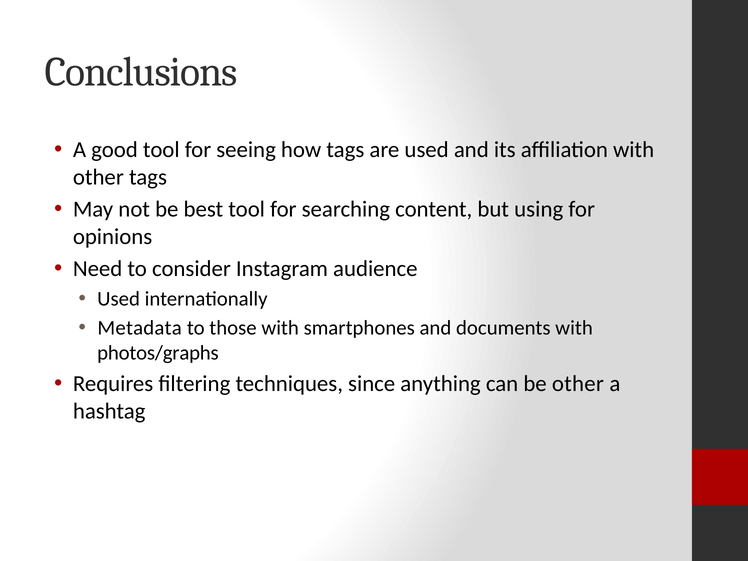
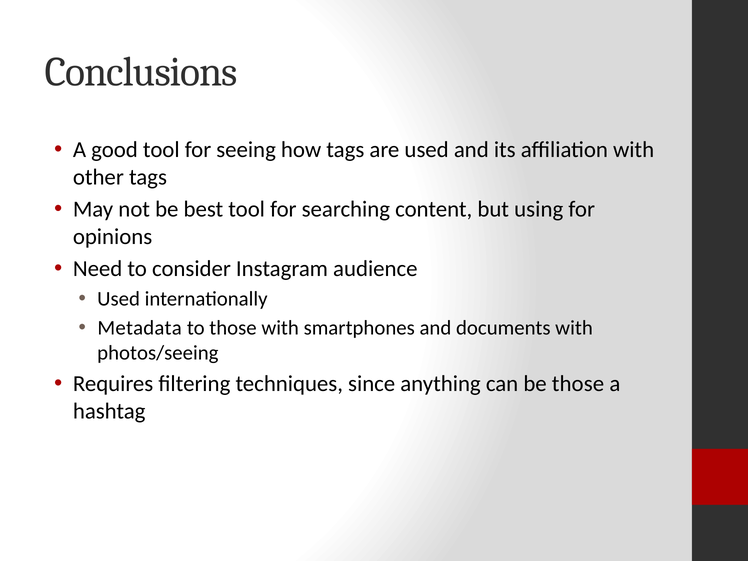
photos/graphs: photos/graphs -> photos/seeing
be other: other -> those
